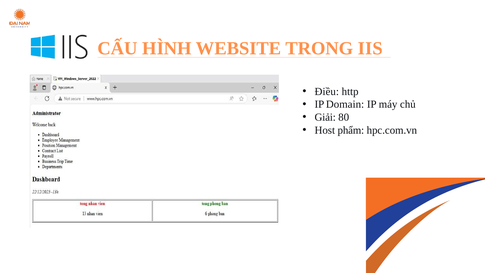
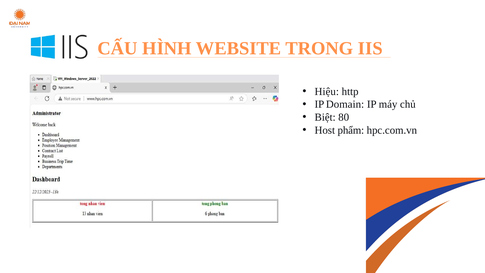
Điều: Điều -> Hiệu
Giải: Giải -> Biệt
